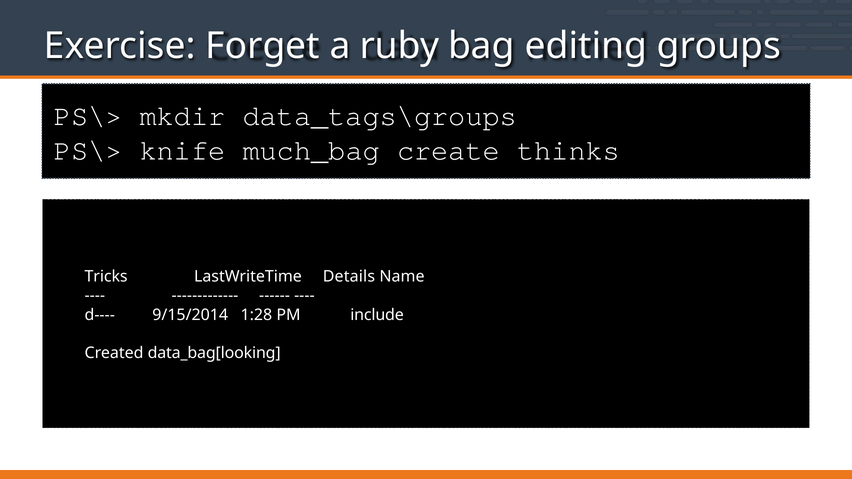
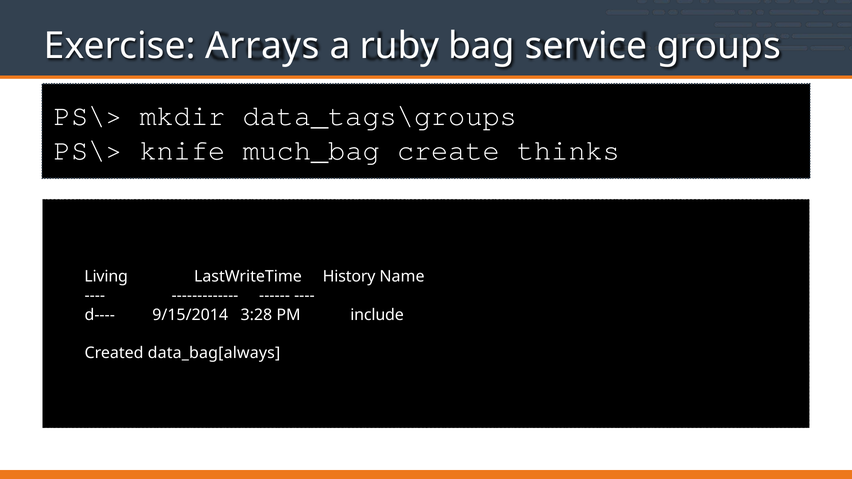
Forget: Forget -> Arrays
editing: editing -> service
Tricks: Tricks -> Living
Details: Details -> History
1:28: 1:28 -> 3:28
data_bag[looking: data_bag[looking -> data_bag[always
